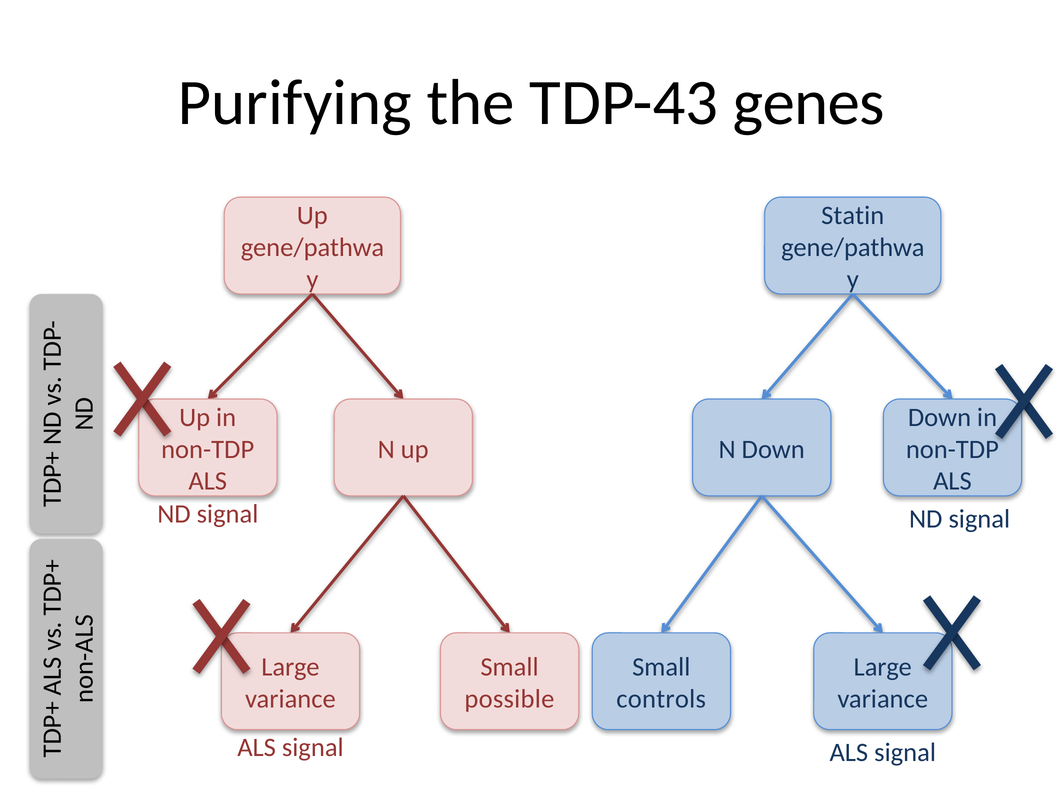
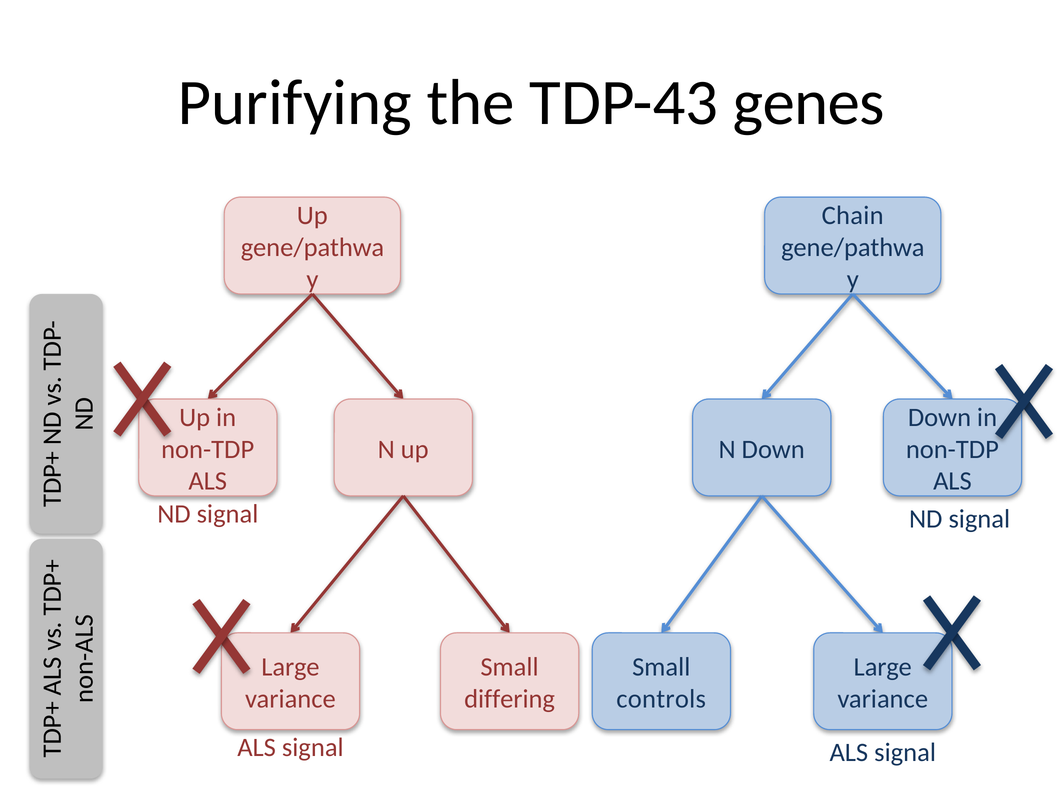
Statin: Statin -> Chain
possible: possible -> differing
